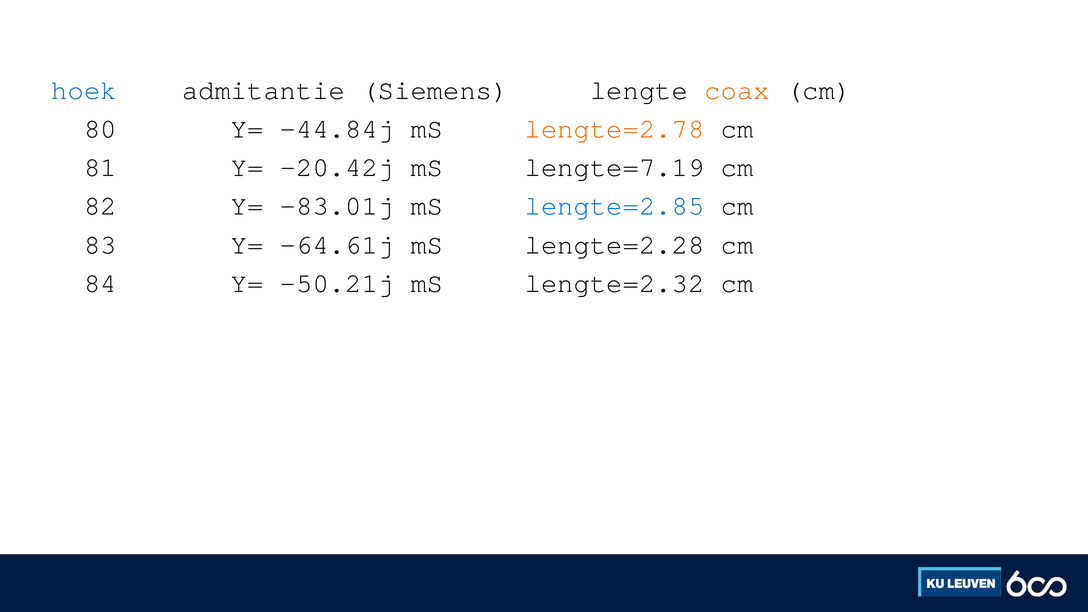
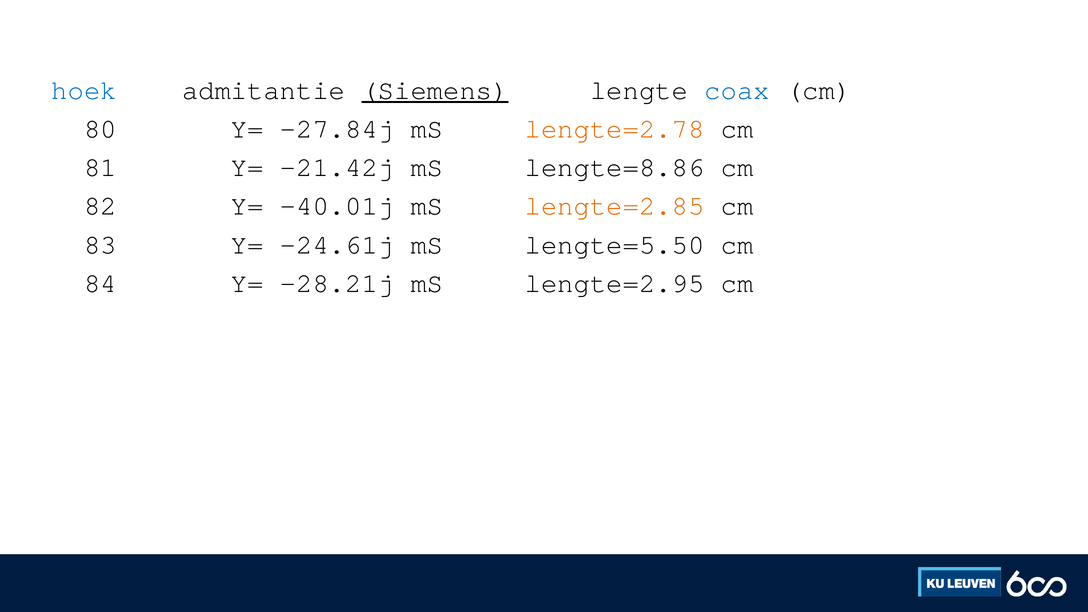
Siemens underline: none -> present
coax colour: orange -> blue
-44.84j: -44.84j -> -27.84j
-20.42j: -20.42j -> -21.42j
lengte=7.19: lengte=7.19 -> lengte=8.86
-83.01j: -83.01j -> -40.01j
lengte=2.85 colour: blue -> orange
-64.61j: -64.61j -> -24.61j
lengte=2.28: lengte=2.28 -> lengte=5.50
-50.21j: -50.21j -> -28.21j
lengte=2.32: lengte=2.32 -> lengte=2.95
